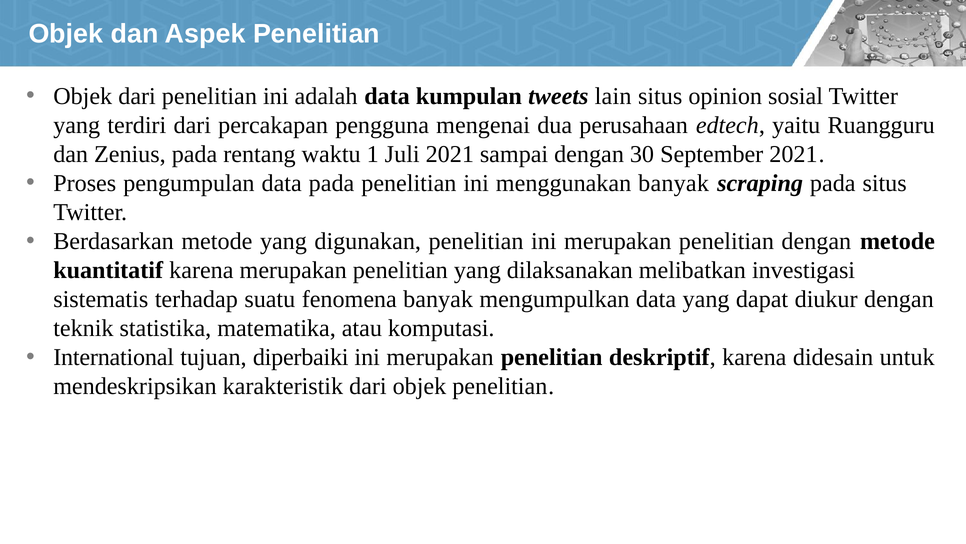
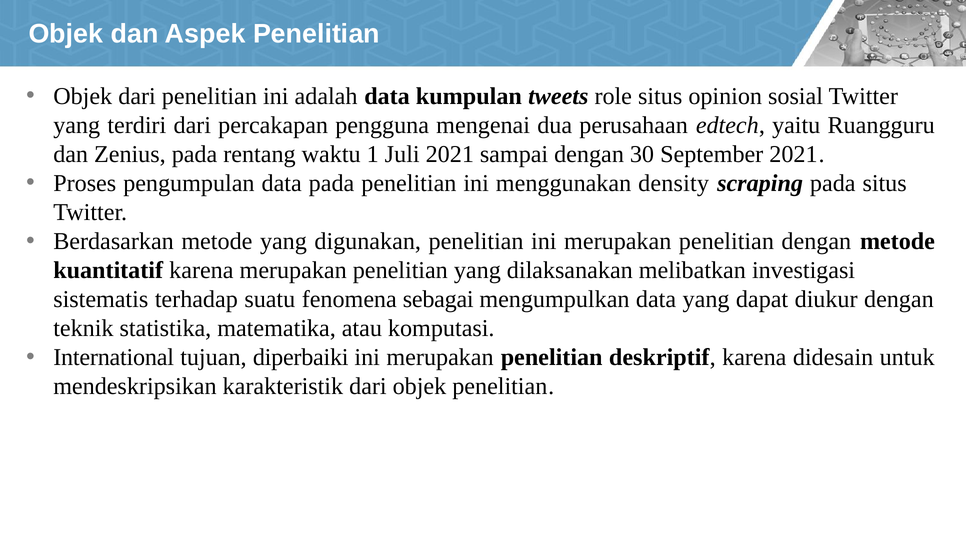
lain: lain -> role
menggunakan banyak: banyak -> density
fenomena banyak: banyak -> sebagai
